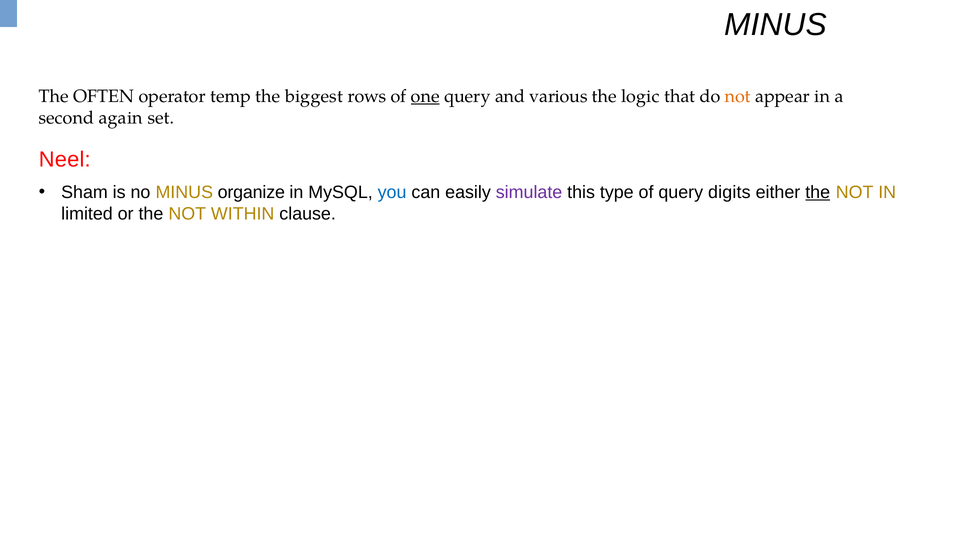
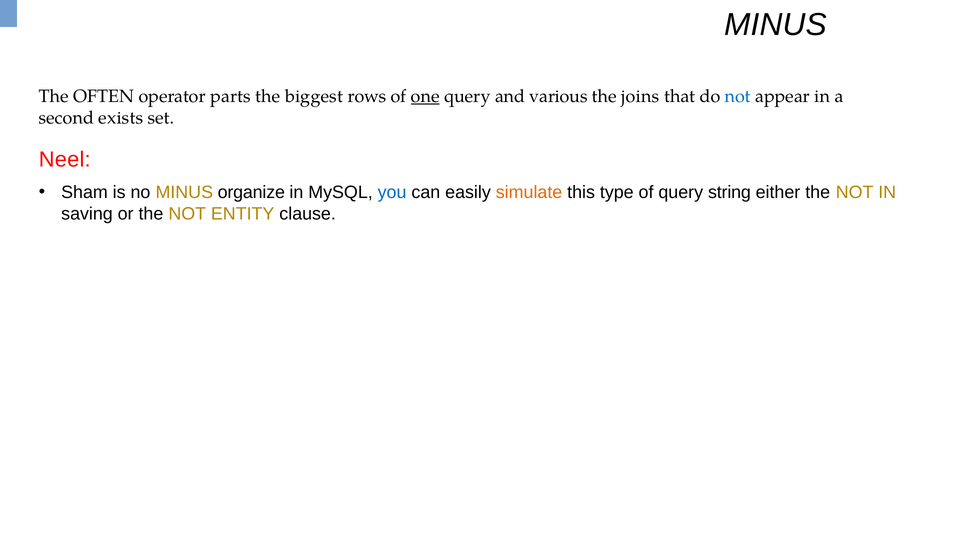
temp: temp -> parts
logic: logic -> joins
not at (738, 97) colour: orange -> blue
again: again -> exists
simulate colour: purple -> orange
digits: digits -> string
the at (818, 193) underline: present -> none
limited: limited -> saving
WITHIN: WITHIN -> ENTITY
